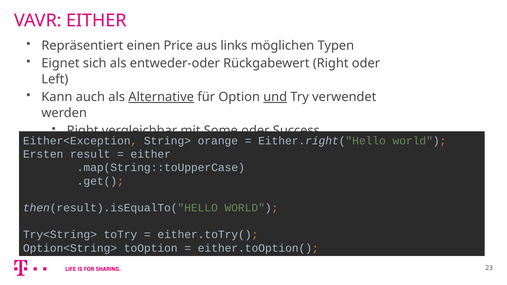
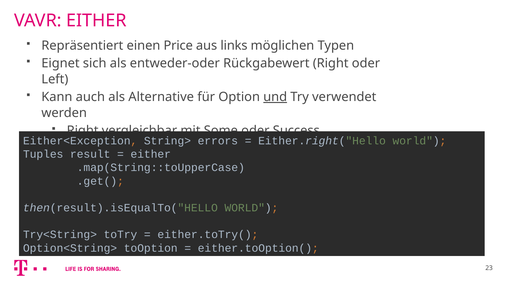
Alternative underline: present -> none
orange: orange -> errors
Ersten: Ersten -> Tuples
